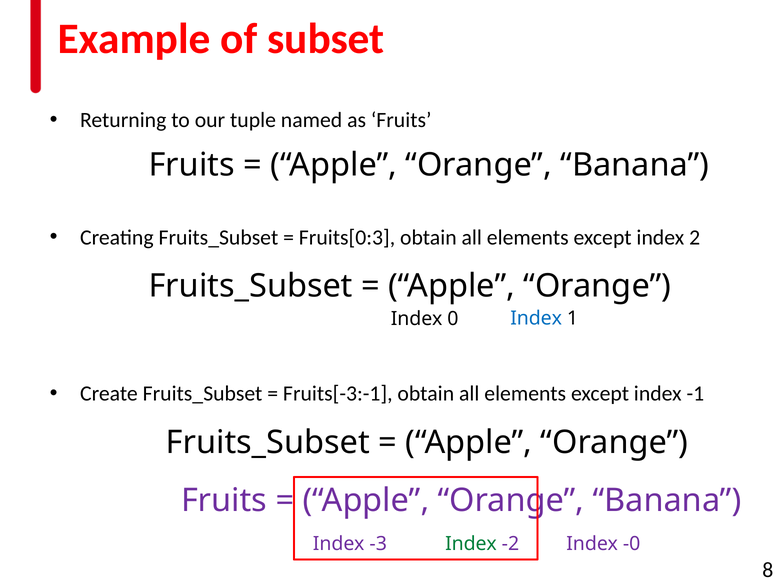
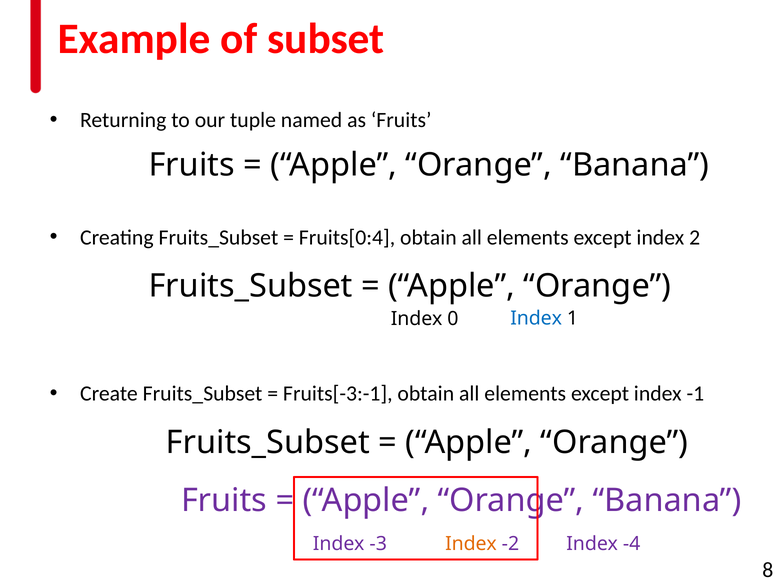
Fruits[0:3: Fruits[0:3 -> Fruits[0:4
Index at (471, 544) colour: green -> orange
-0: -0 -> -4
